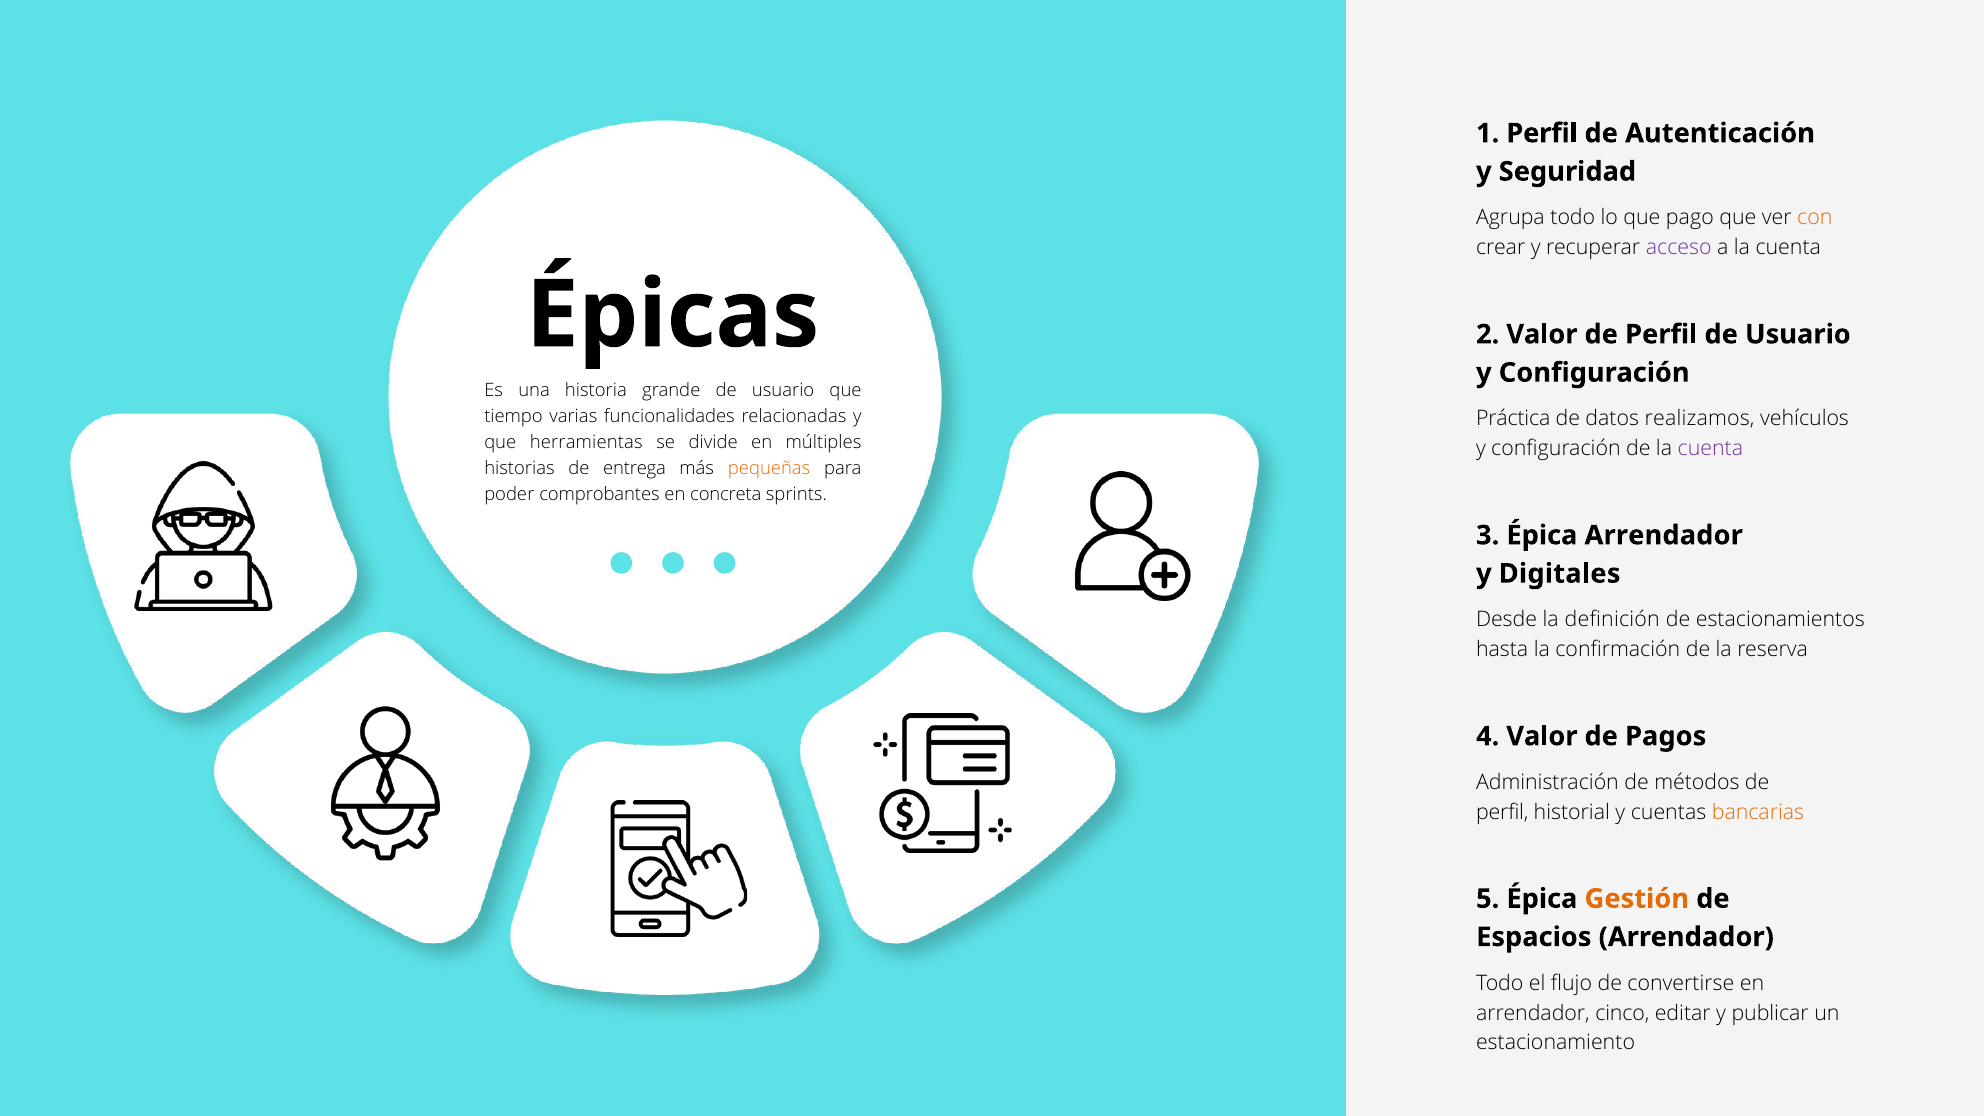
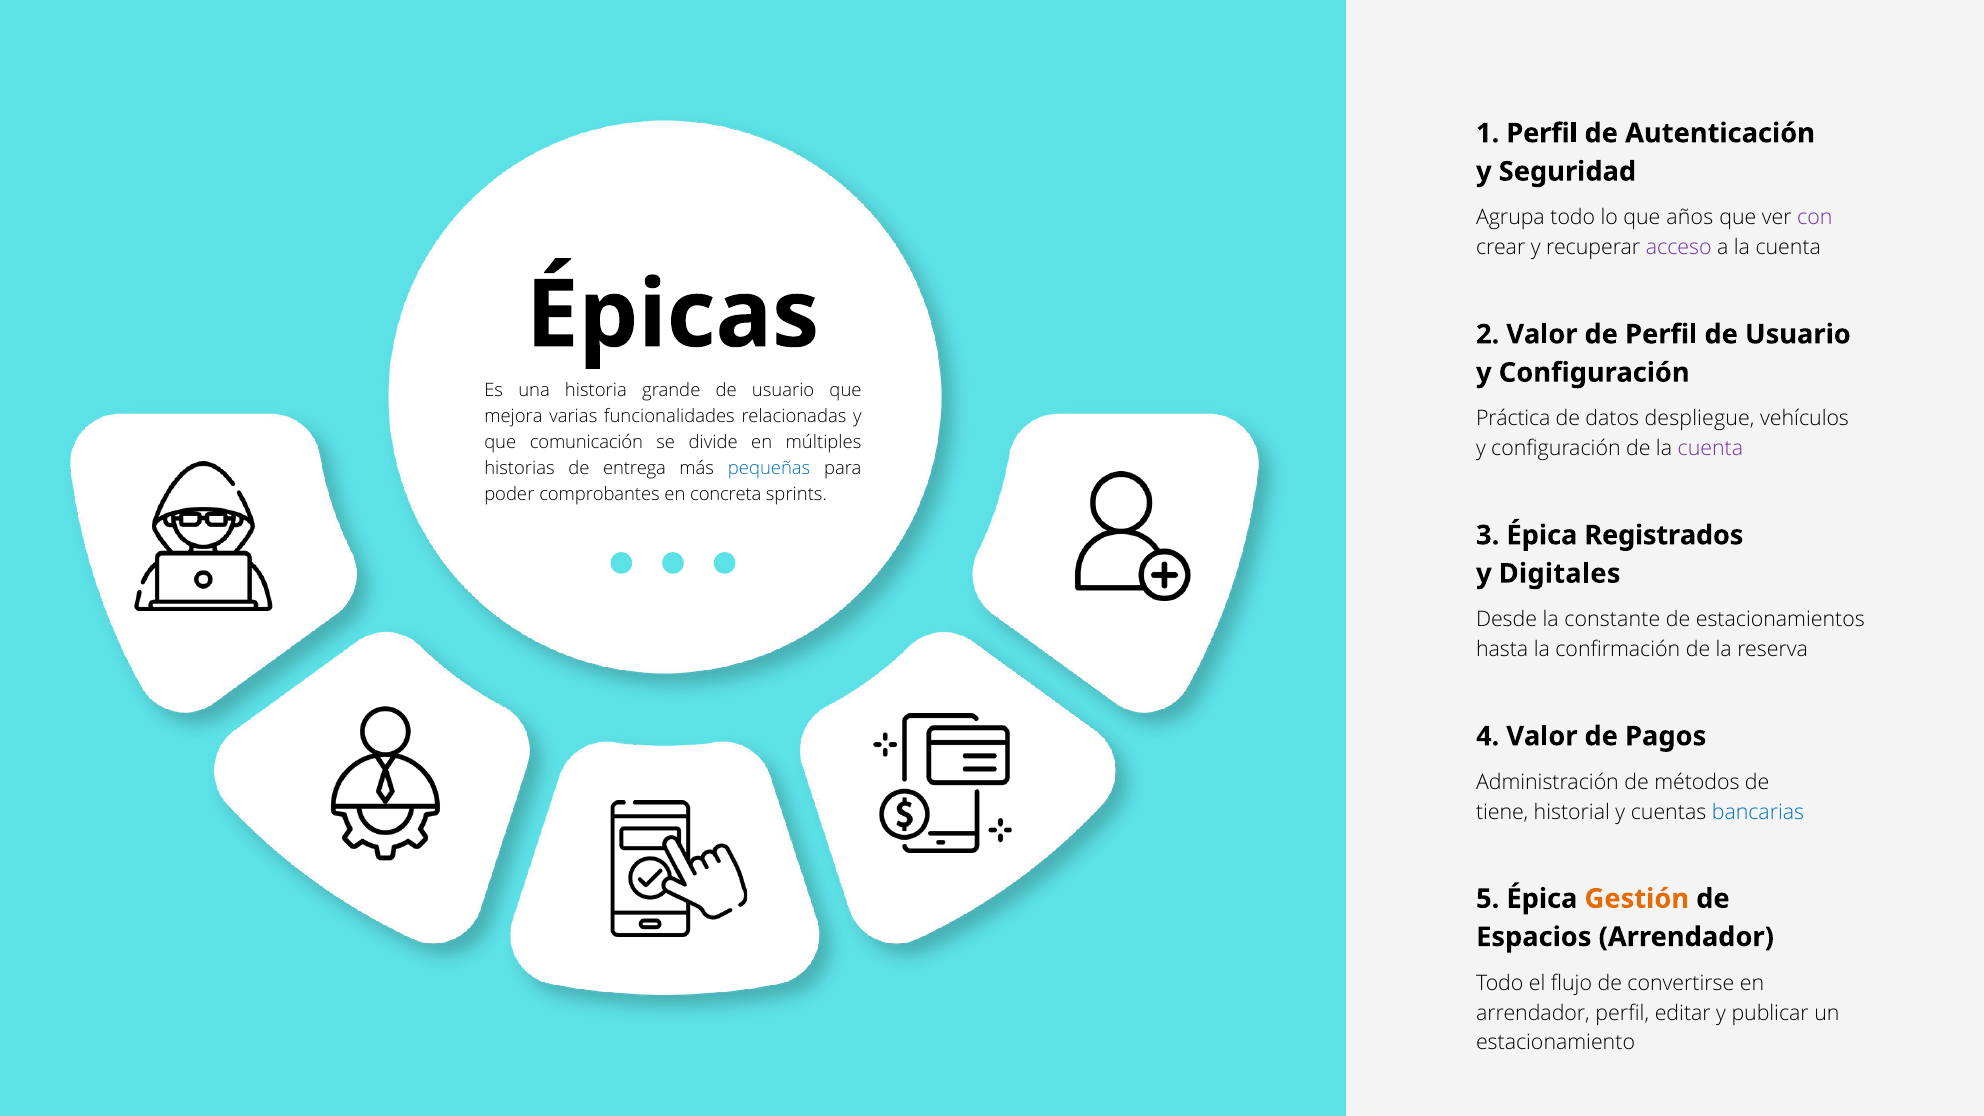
pago: pago -> años
con colour: orange -> purple
tiempo: tiempo -> mejora
realizamos: realizamos -> despliegue
herramientas: herramientas -> comunicación
pequeñas colour: orange -> blue
Épica Arrendador: Arrendador -> Registrados
definición: definición -> constante
perfil at (1502, 812): perfil -> tiene
bancarias colour: orange -> blue
arrendador cinco: cinco -> perfil
